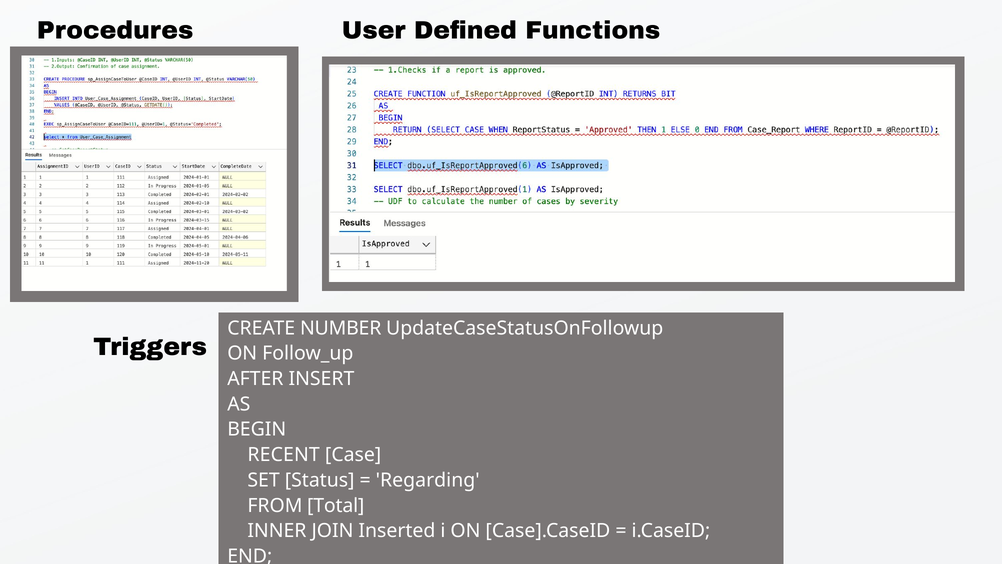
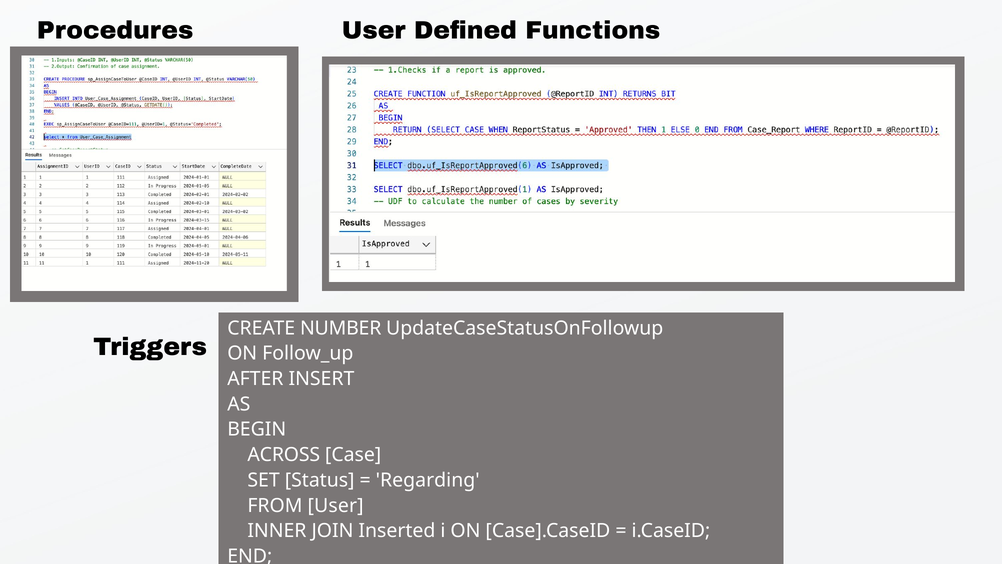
RECENT: RECENT -> ACROSS
FROM Total: Total -> User
